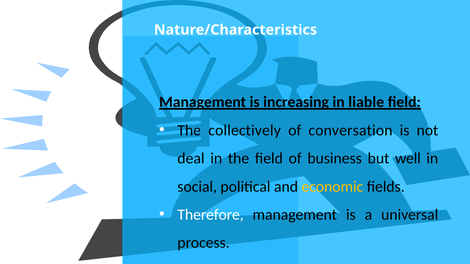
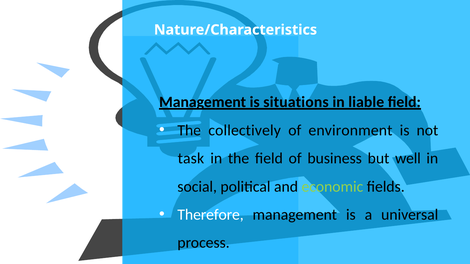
increasing: increasing -> situations
conversation: conversation -> environment
deal: deal -> task
economic colour: yellow -> light green
